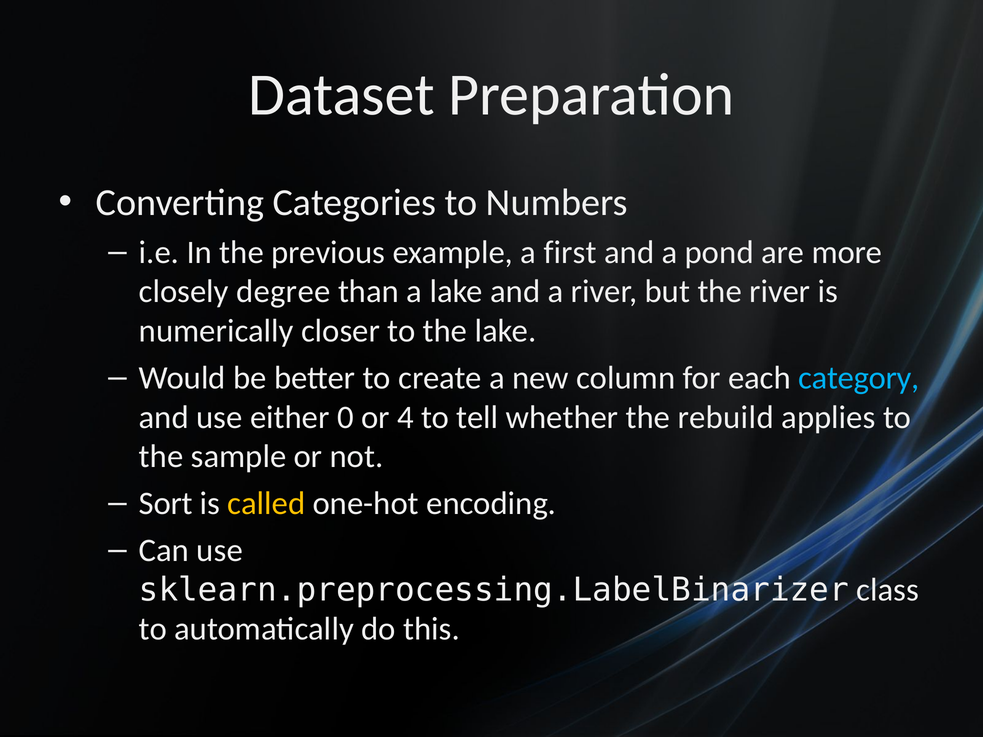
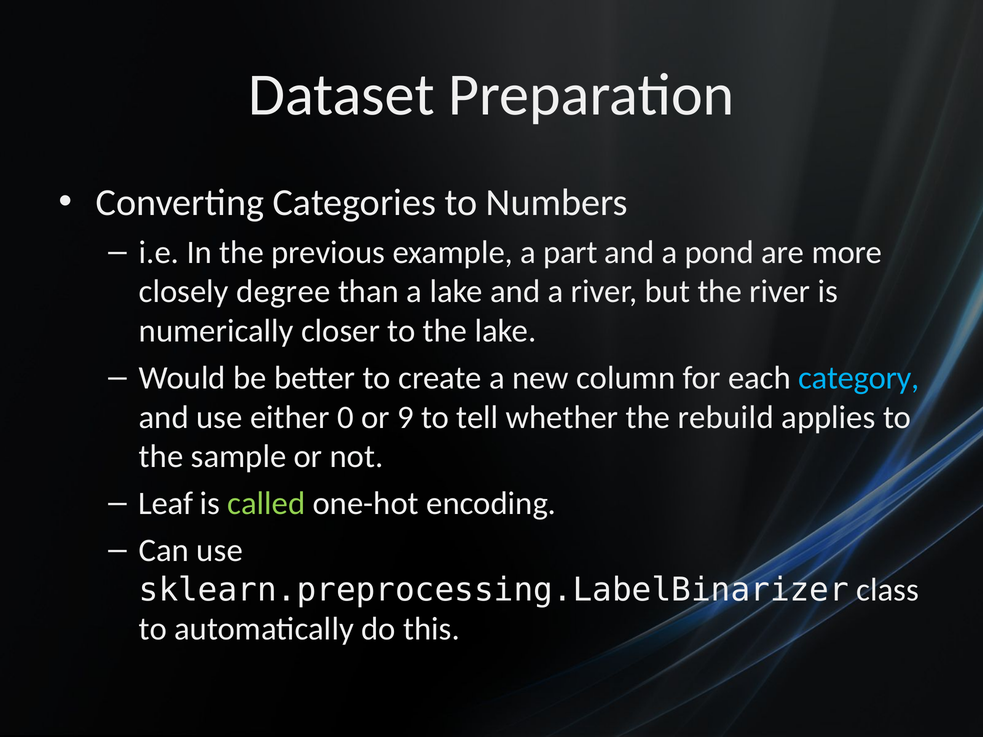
first: first -> part
4: 4 -> 9
Sort: Sort -> Leaf
called colour: yellow -> light green
